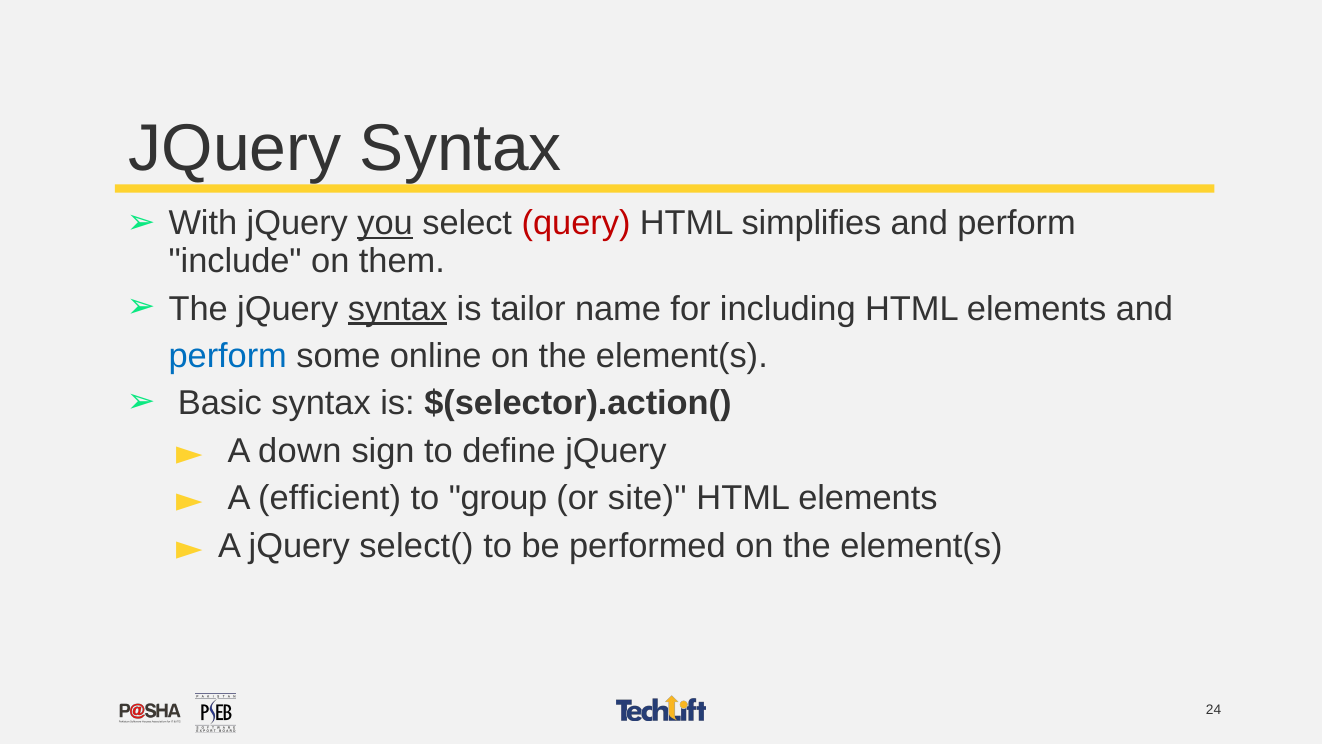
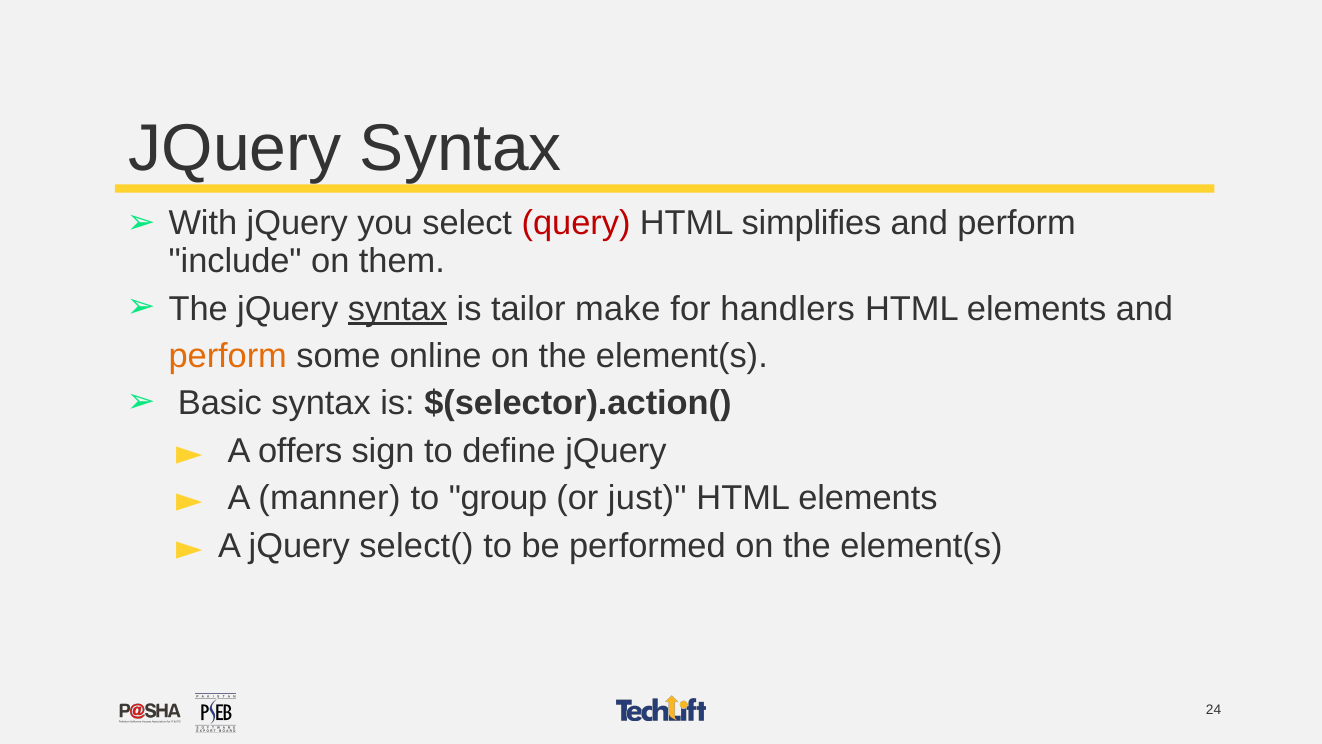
you underline: present -> none
name: name -> make
including: including -> handlers
perform at (228, 356) colour: blue -> orange
down: down -> offers
efficient: efficient -> manner
site: site -> just
